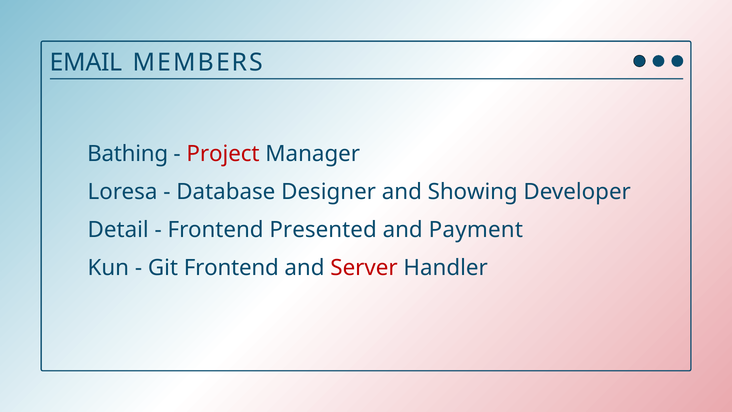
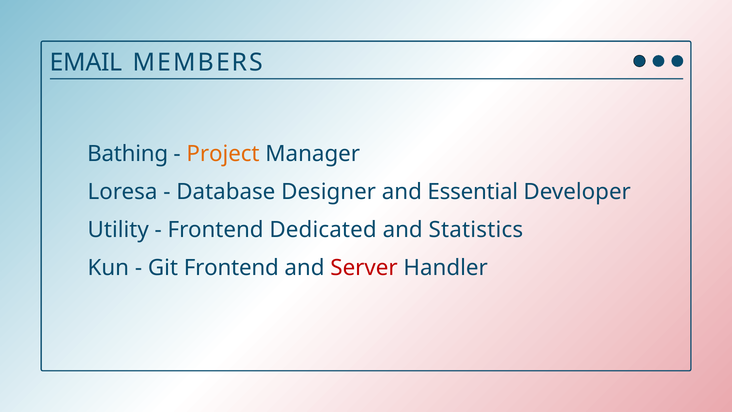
Project colour: red -> orange
Showing: Showing -> Essential
Detail: Detail -> Utility
Presented: Presented -> Dedicated
Payment: Payment -> Statistics
